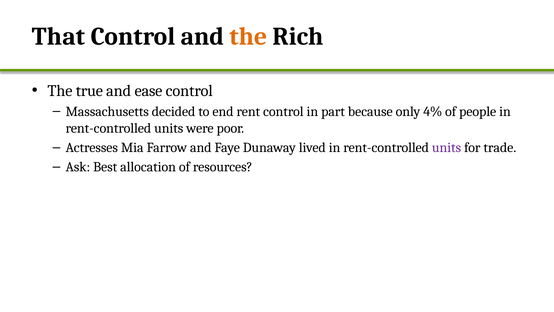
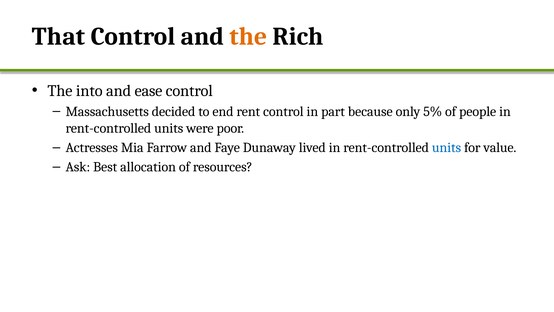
true: true -> into
4%: 4% -> 5%
units at (447, 147) colour: purple -> blue
trade: trade -> value
